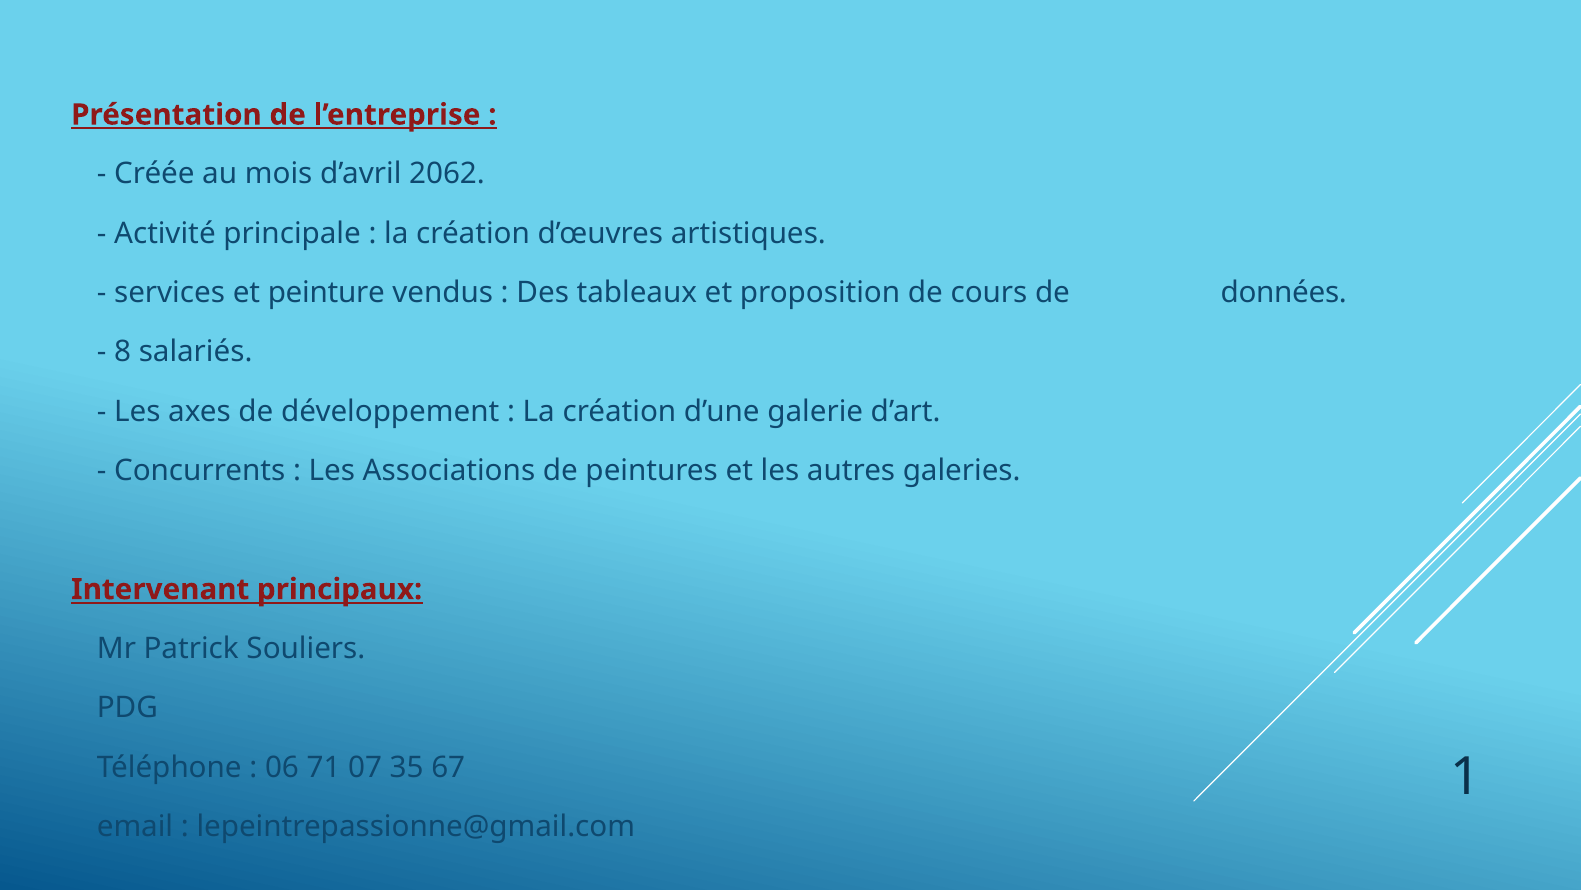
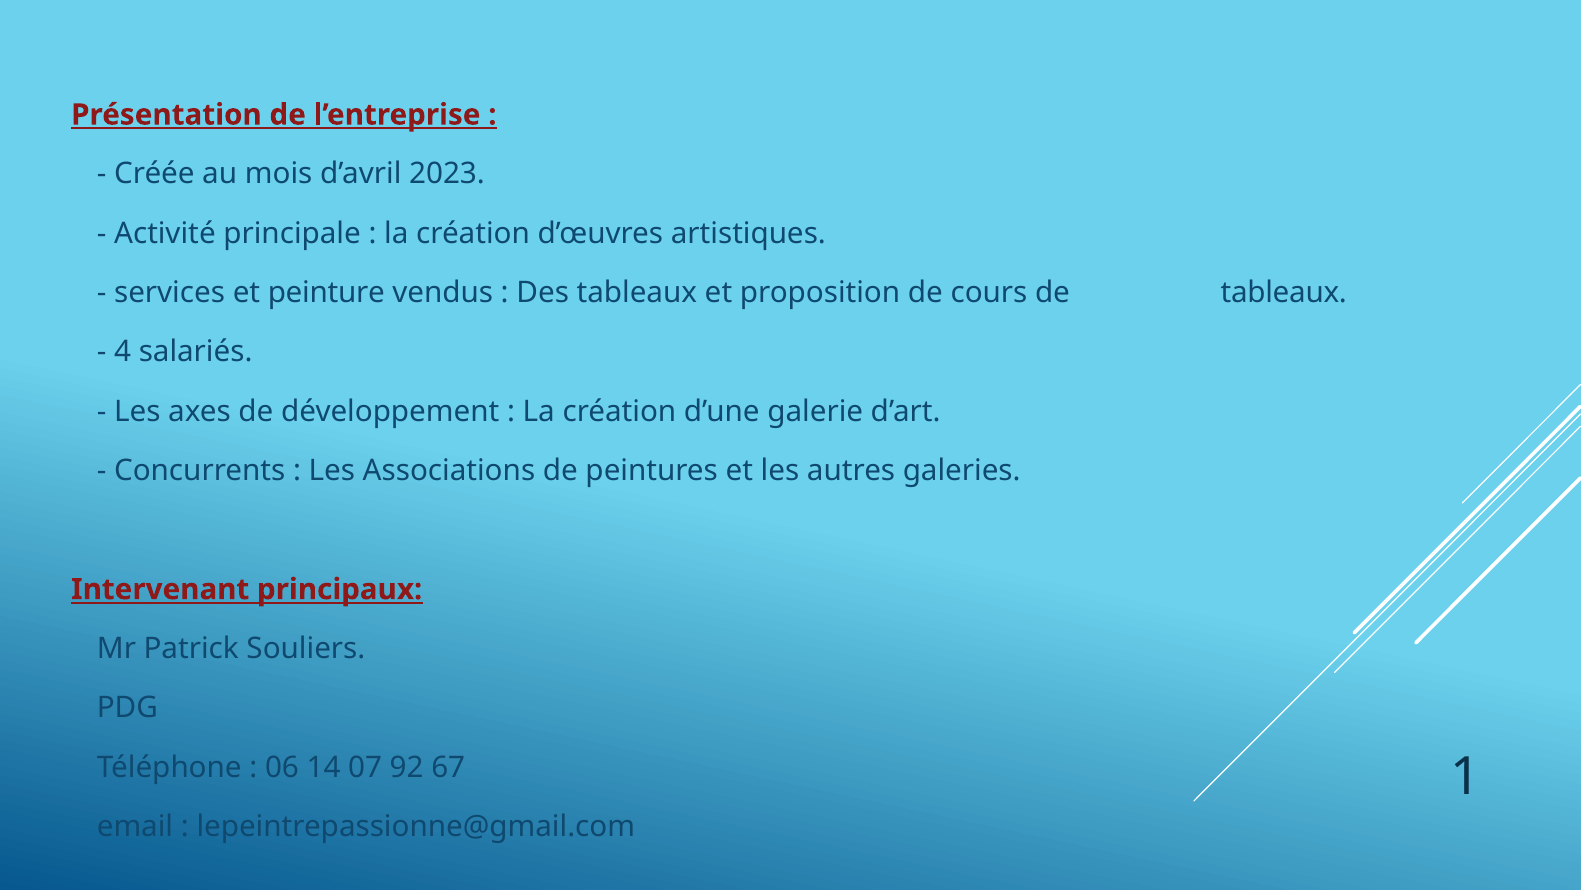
2062: 2062 -> 2023
de données: données -> tableaux
8: 8 -> 4
71: 71 -> 14
35: 35 -> 92
